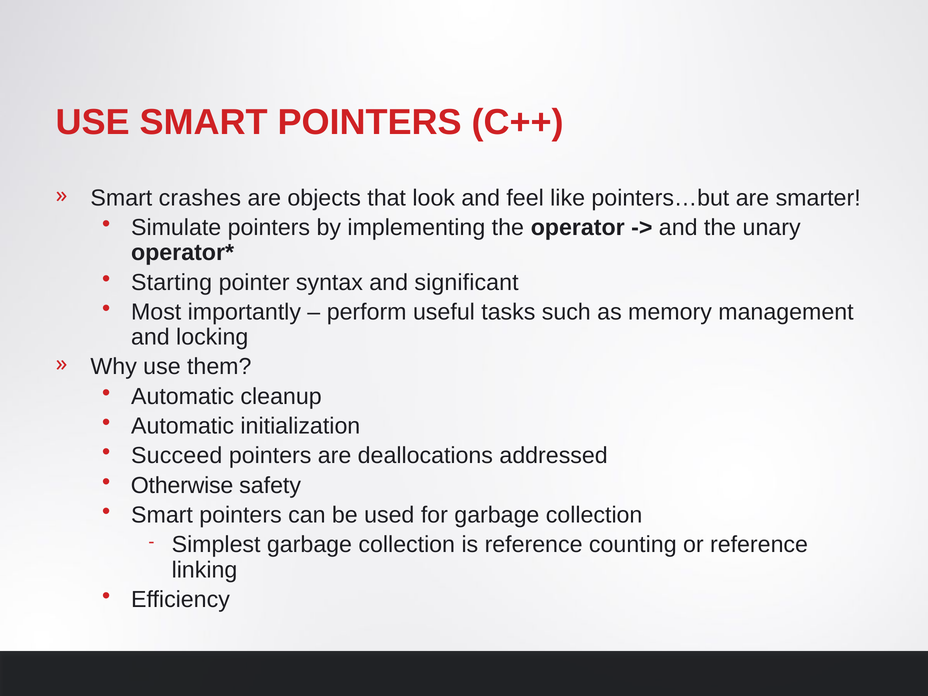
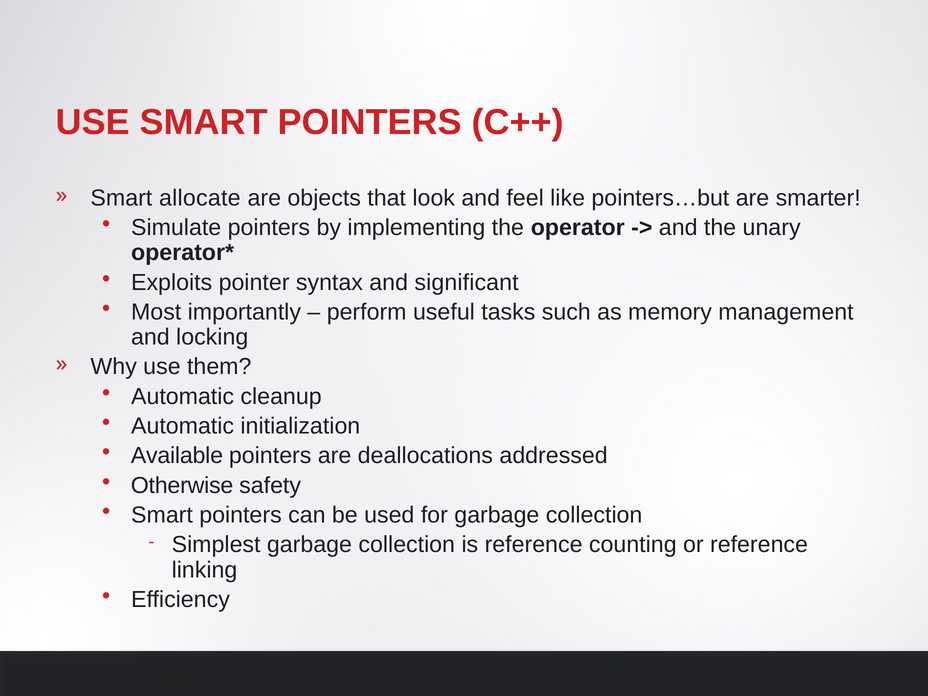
crashes: crashes -> allocate
Starting: Starting -> Exploits
Succeed: Succeed -> Available
